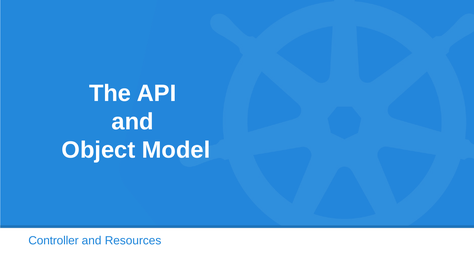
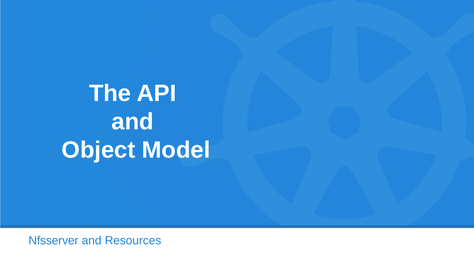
Controller: Controller -> Nfsserver
